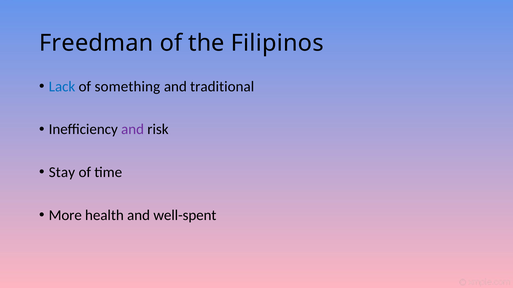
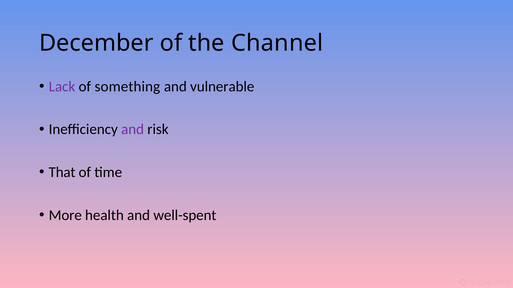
Freedman: Freedman -> December
Filipinos: Filipinos -> Channel
Lack colour: blue -> purple
traditional: traditional -> vulnerable
Stay: Stay -> That
